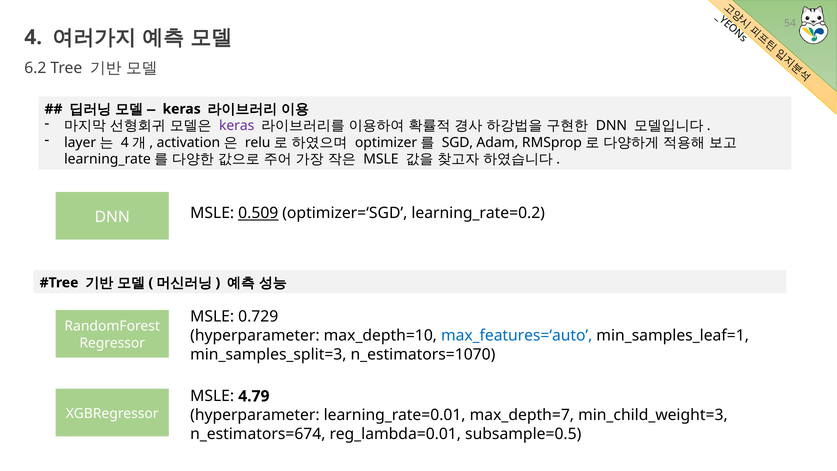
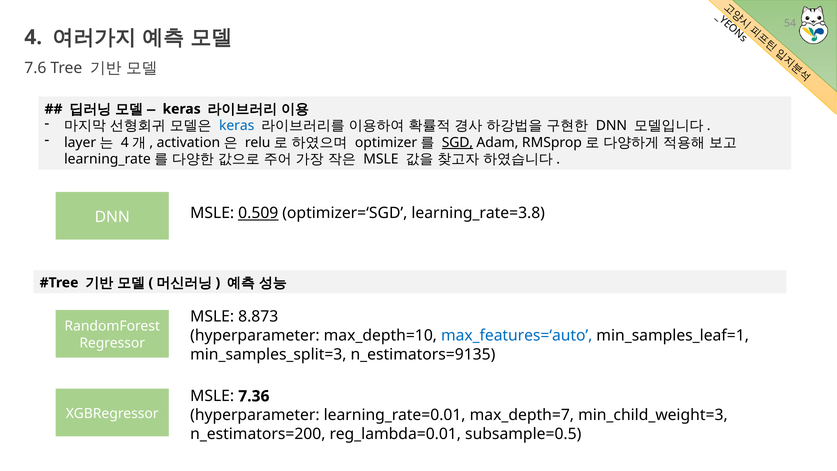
6.2: 6.2 -> 7.6
keras at (237, 126) colour: purple -> blue
SGD underline: none -> present
learning_rate=0.2: learning_rate=0.2 -> learning_rate=3.8
0.729: 0.729 -> 8.873
n_estimators=1070: n_estimators=1070 -> n_estimators=9135
4.79: 4.79 -> 7.36
n_estimators=674: n_estimators=674 -> n_estimators=200
